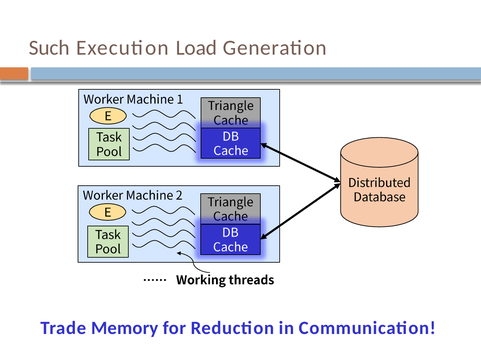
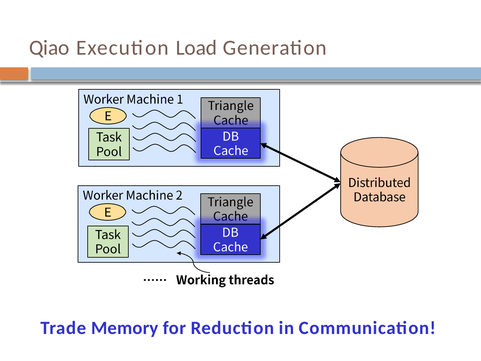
Such: Such -> Qiao
